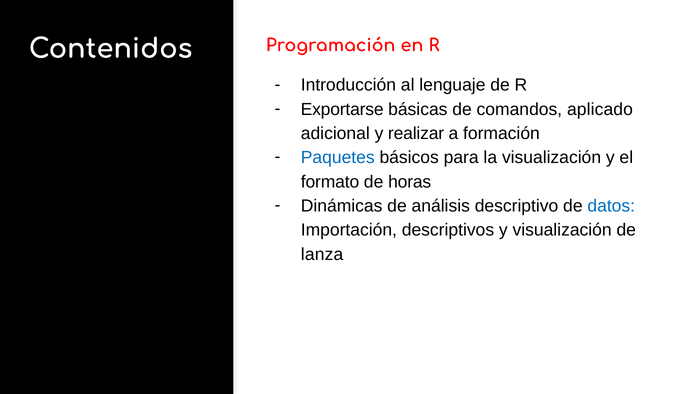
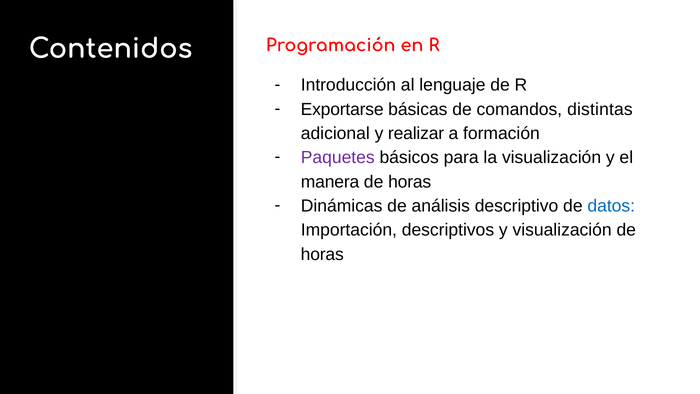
aplicado: aplicado -> distintas
Paquetes colour: blue -> purple
formato: formato -> manera
lanza at (322, 254): lanza -> horas
